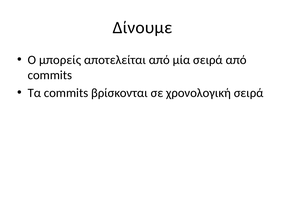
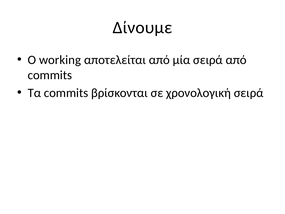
μπορείς: μπορείς -> working
